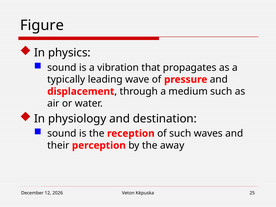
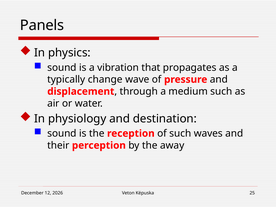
Figure: Figure -> Panels
leading: leading -> change
